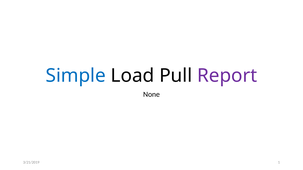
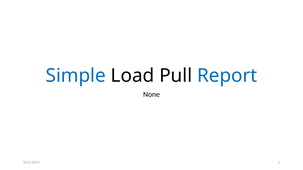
Report colour: purple -> blue
